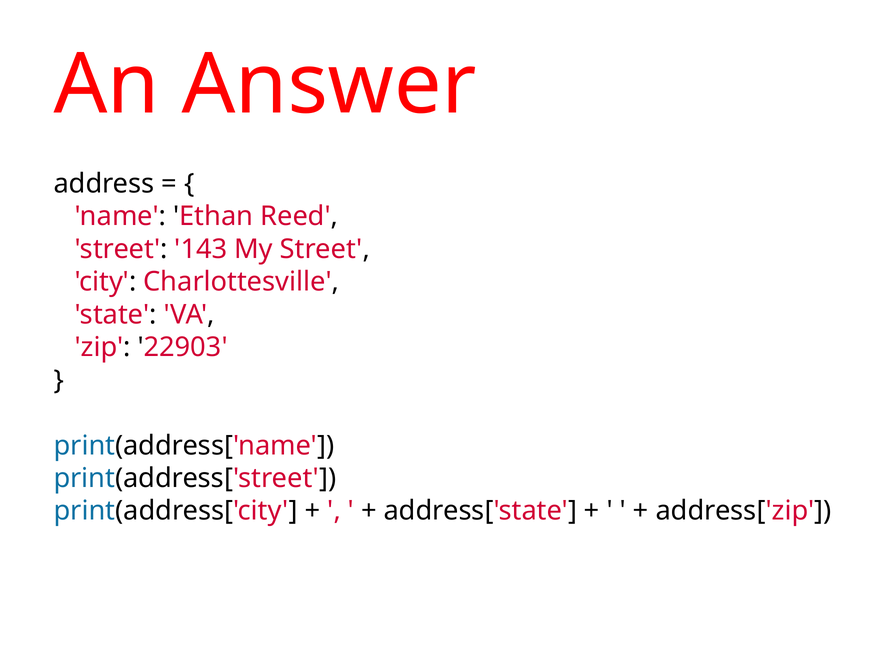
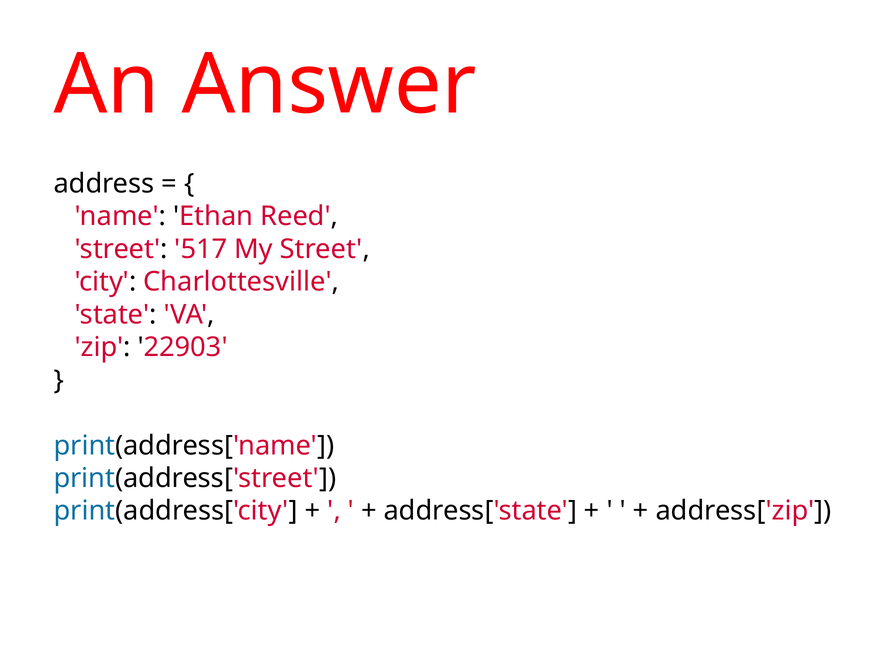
143: 143 -> 517
